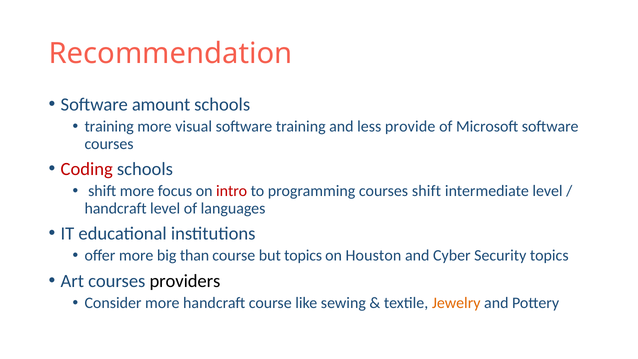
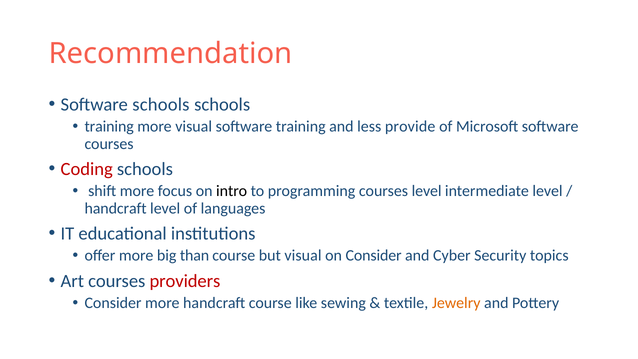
Software amount: amount -> schools
intro colour: red -> black
courses shift: shift -> level
but topics: topics -> visual
on Houston: Houston -> Consider
providers colour: black -> red
